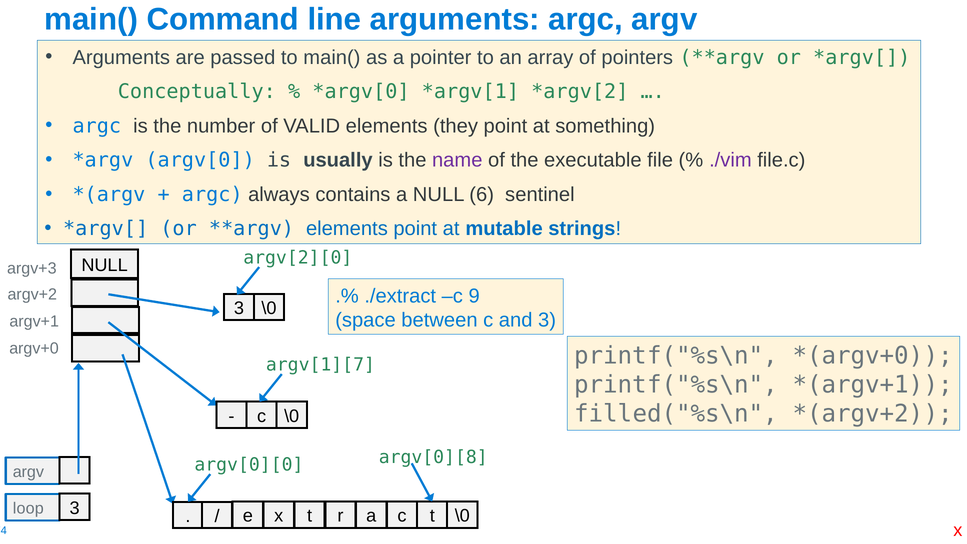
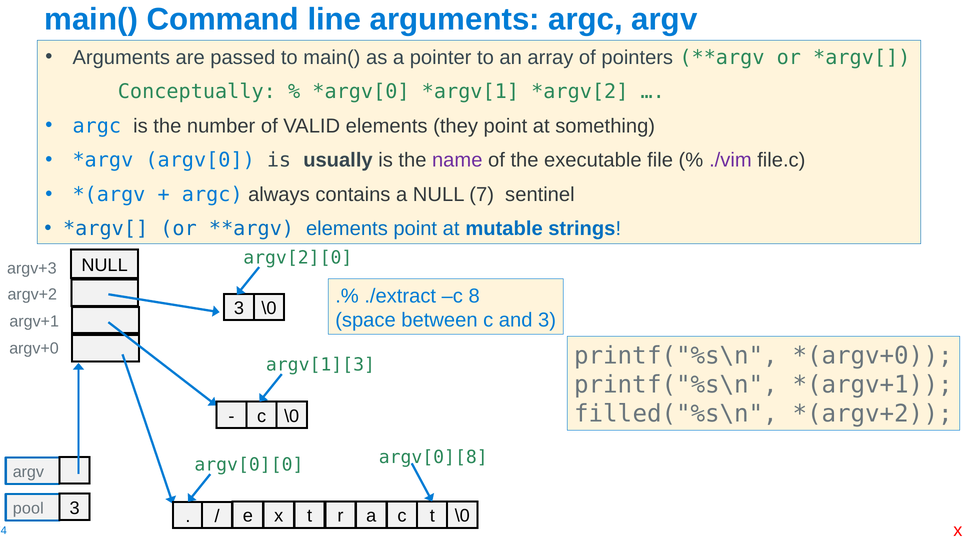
6: 6 -> 7
9: 9 -> 8
argv[1][7: argv[1][7 -> argv[1][3
loop: loop -> pool
